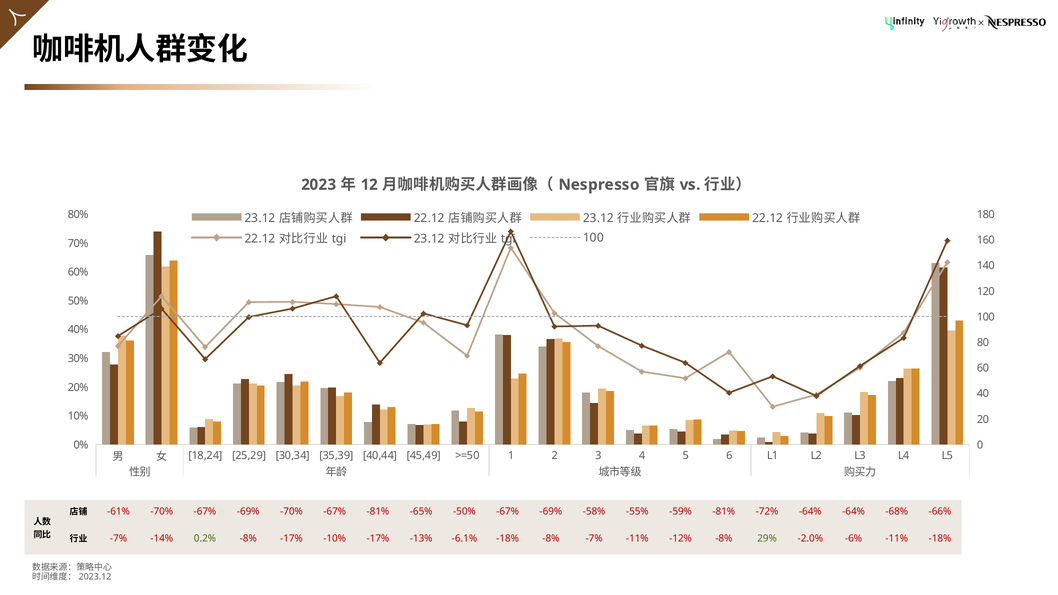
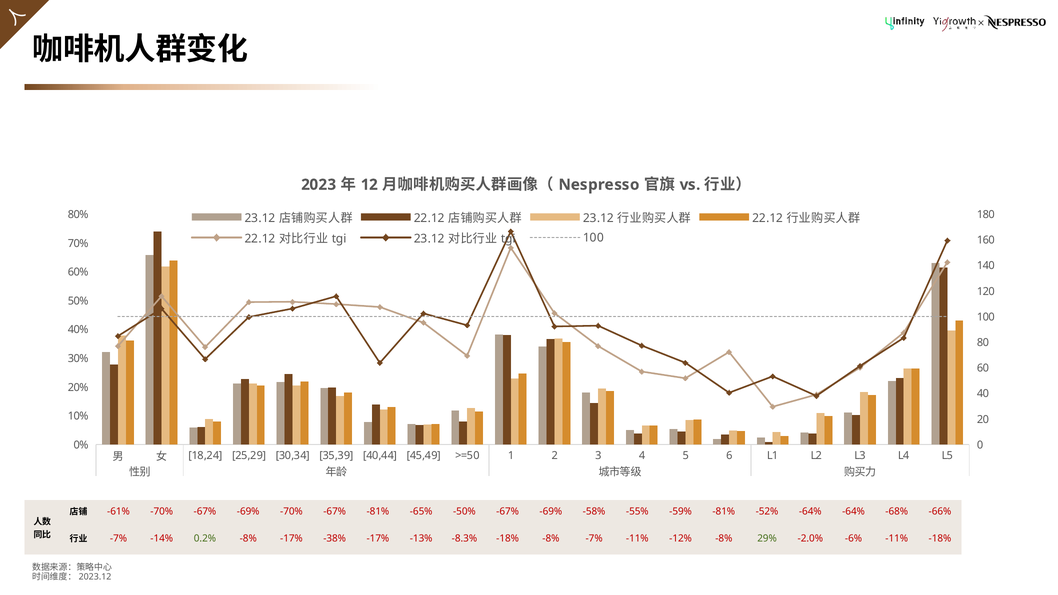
-72%: -72% -> -52%
-10%: -10% -> -38%
-6.1%: -6.1% -> -8.3%
